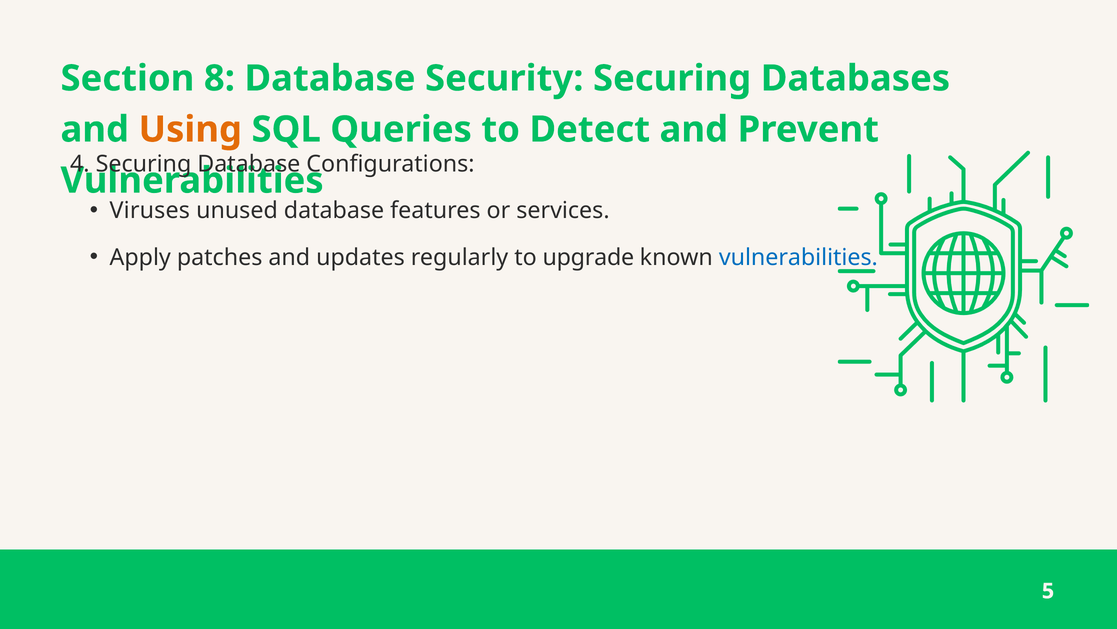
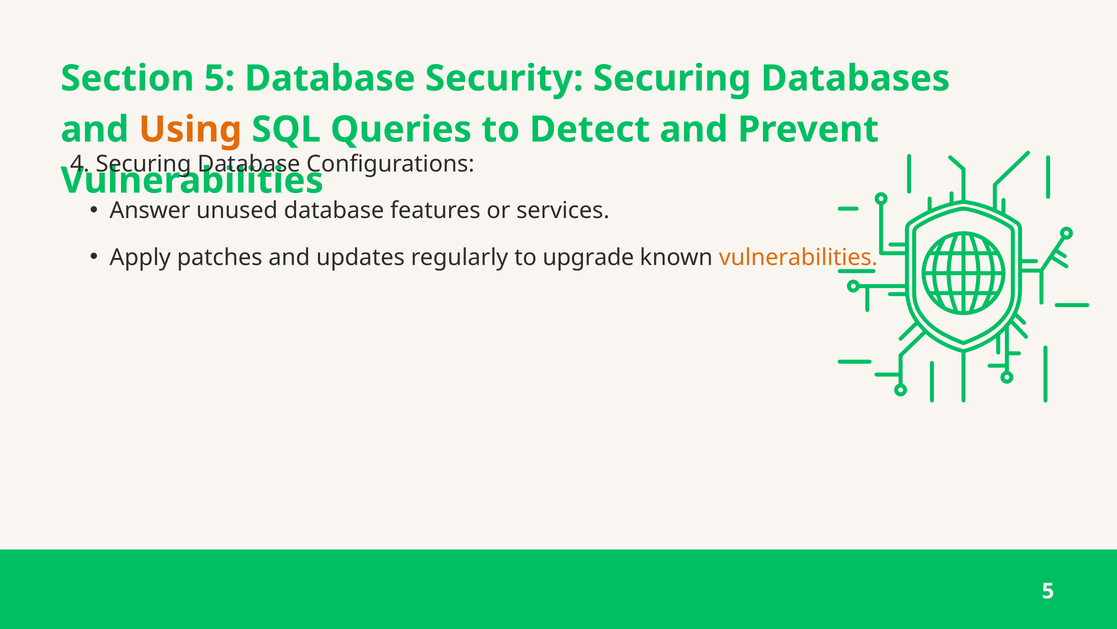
Section 8: 8 -> 5
Viruses: Viruses -> Answer
vulnerabilities at (798, 257) colour: blue -> orange
